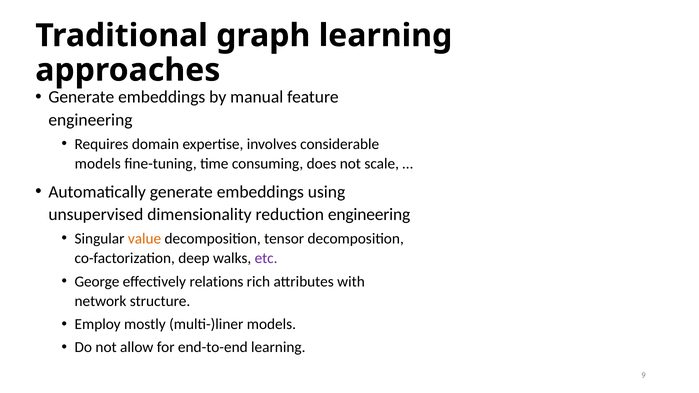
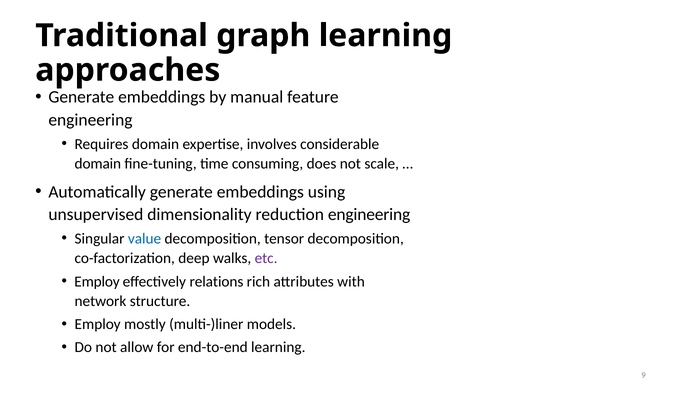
models at (98, 164): models -> domain
value colour: orange -> blue
George at (97, 282): George -> Employ
